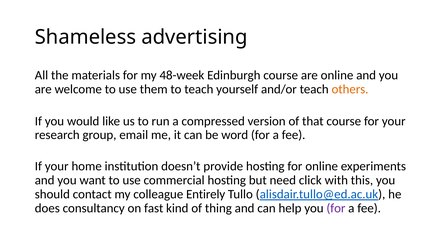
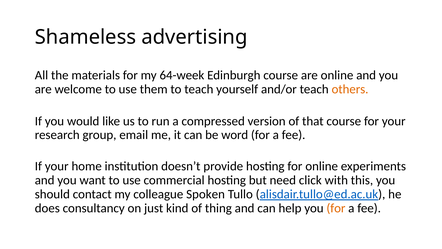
48-week: 48-week -> 64-week
Entirely: Entirely -> Spoken
fast: fast -> just
for at (336, 208) colour: purple -> orange
